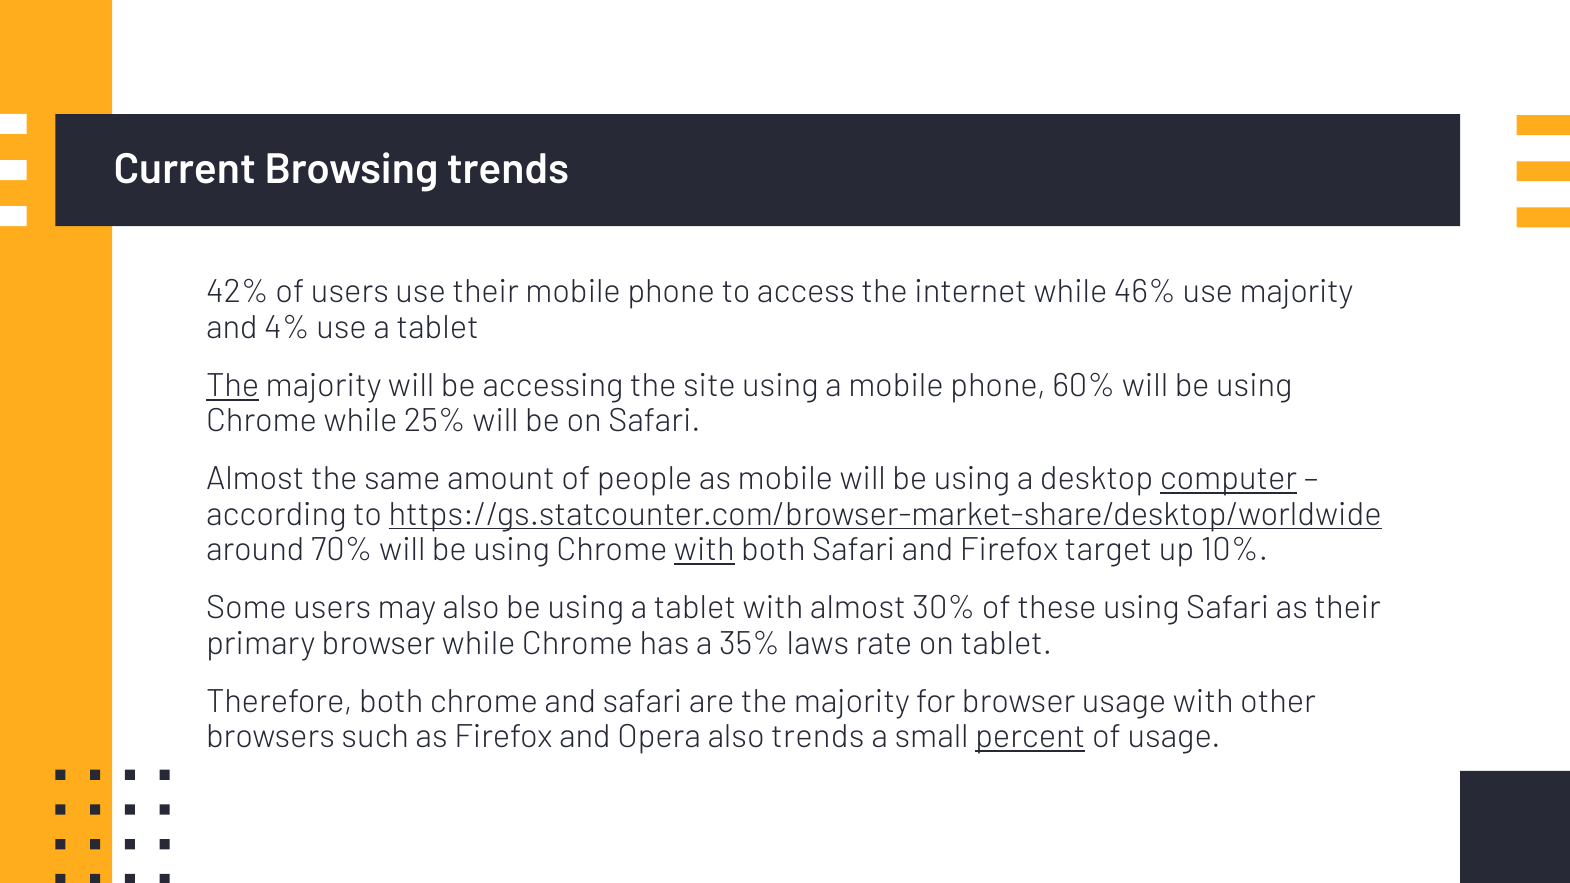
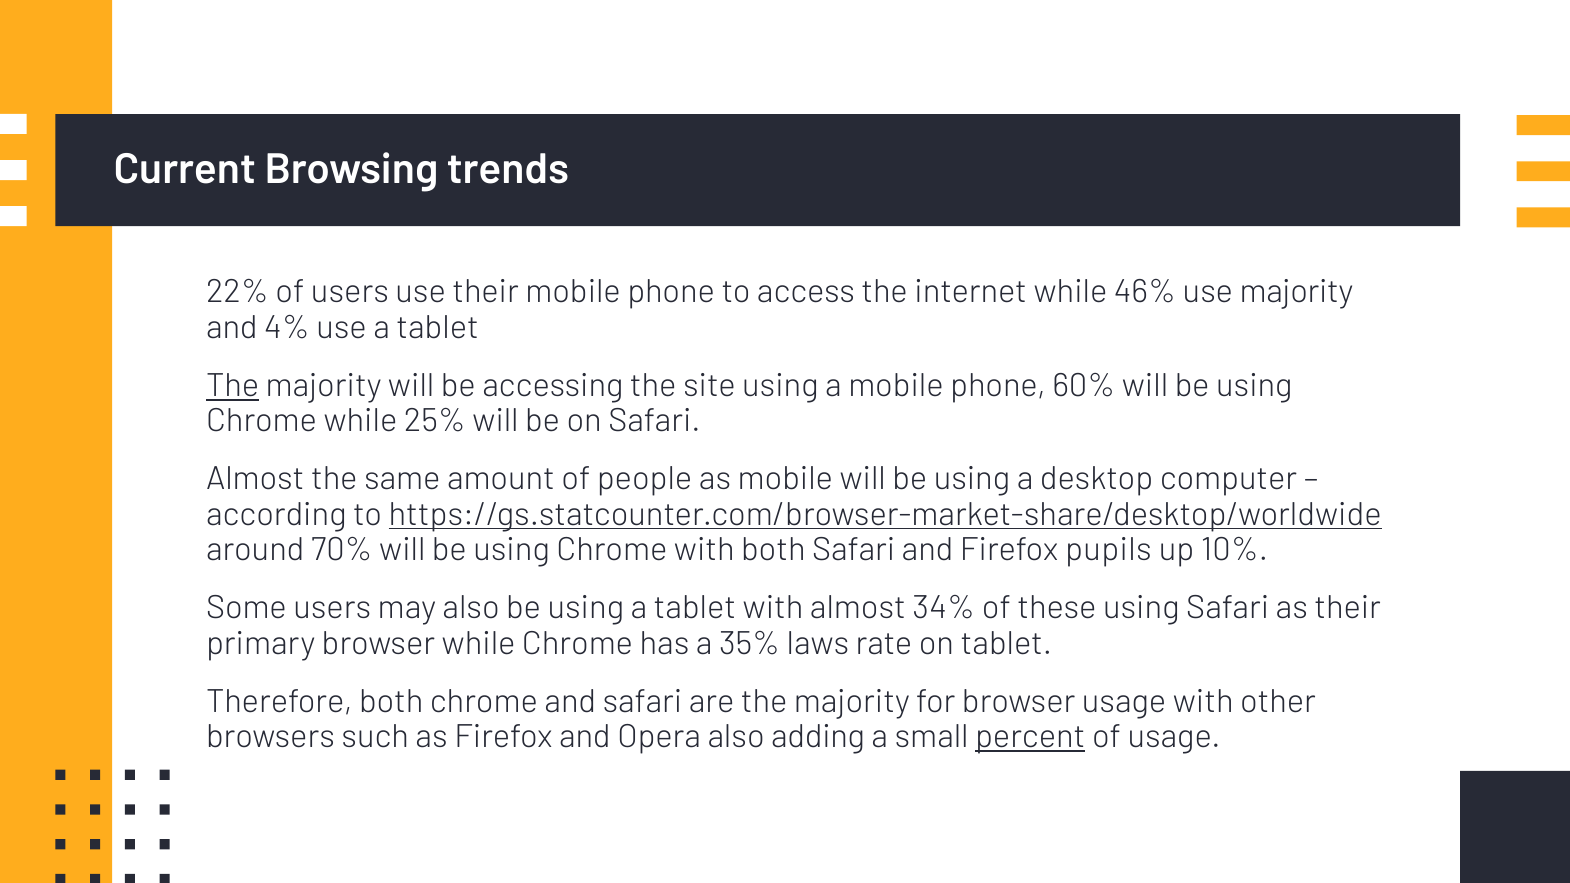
42%: 42% -> 22%
computer underline: present -> none
with at (704, 550) underline: present -> none
target: target -> pupils
30%: 30% -> 34%
also trends: trends -> adding
